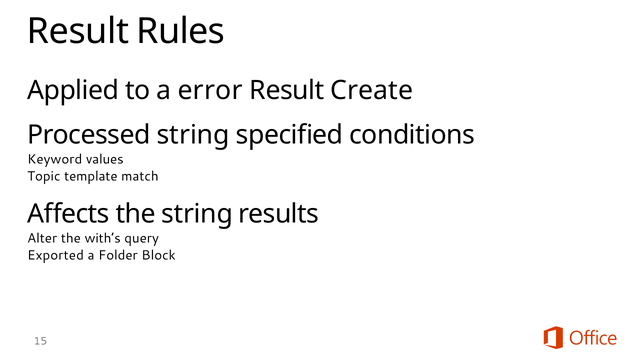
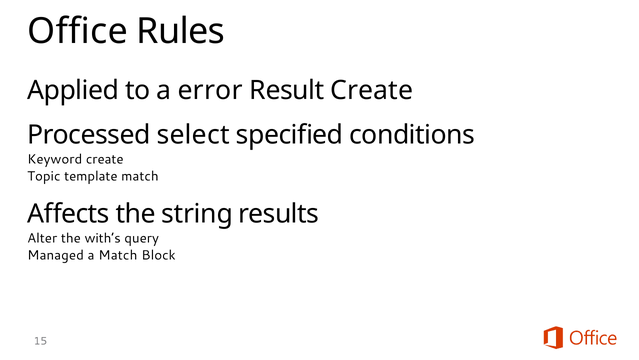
Result at (78, 31): Result -> Office
Processed string: string -> select
Keyword values: values -> create
Exported: Exported -> Managed
a Folder: Folder -> Match
